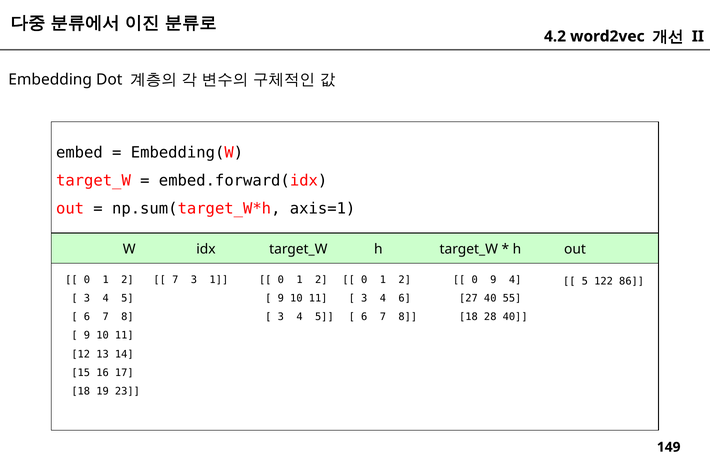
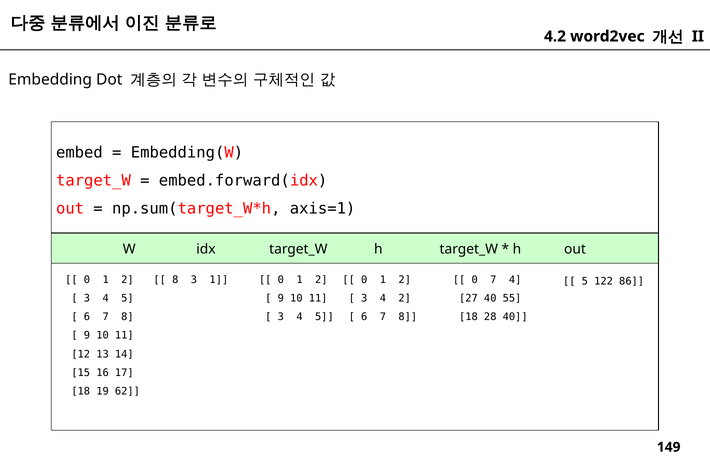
7 at (175, 280): 7 -> 8
0 9: 9 -> 7
4 6: 6 -> 2
23: 23 -> 62
